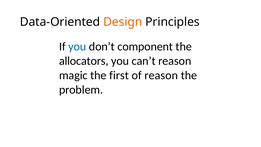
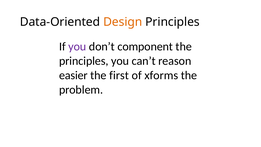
you at (77, 46) colour: blue -> purple
allocators at (84, 61): allocators -> principles
magic: magic -> easier
of reason: reason -> xforms
